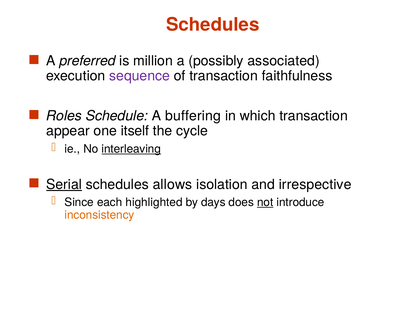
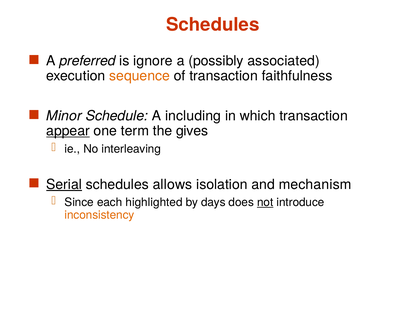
million: million -> ignore
sequence colour: purple -> orange
Roles: Roles -> Minor
buffering: buffering -> including
appear underline: none -> present
itself: itself -> term
cycle: cycle -> gives
interleaving underline: present -> none
irrespective: irrespective -> mechanism
